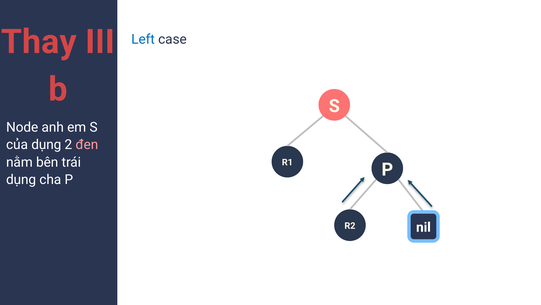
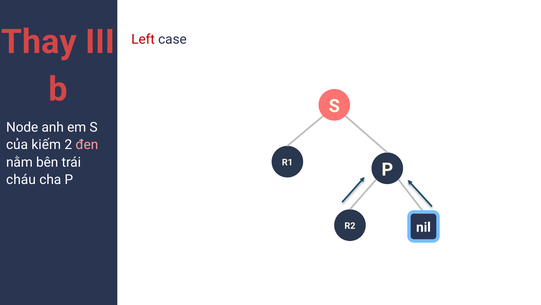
Left colour: blue -> red
của dụng: dụng -> kiếm
dụng at (21, 179): dụng -> cháu
